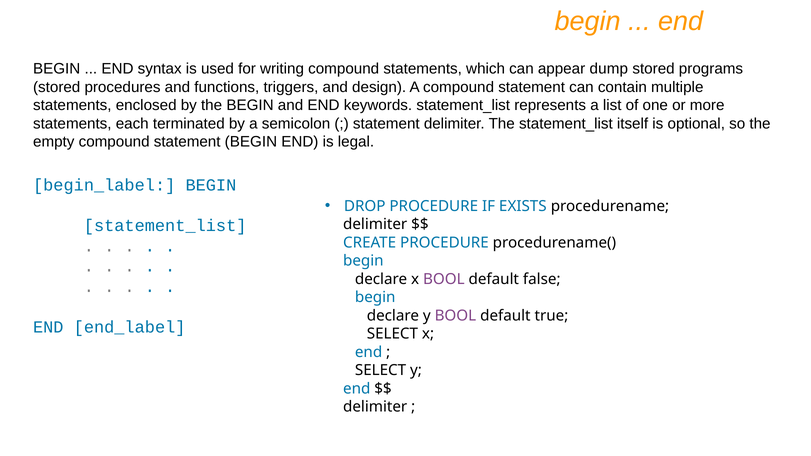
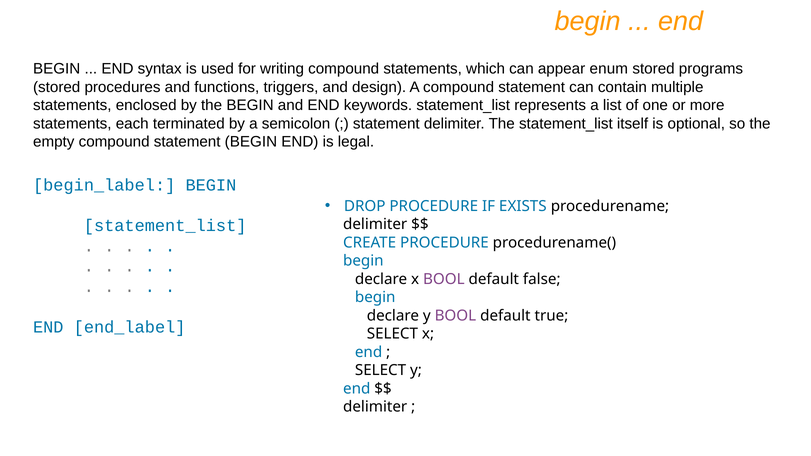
dump: dump -> enum
